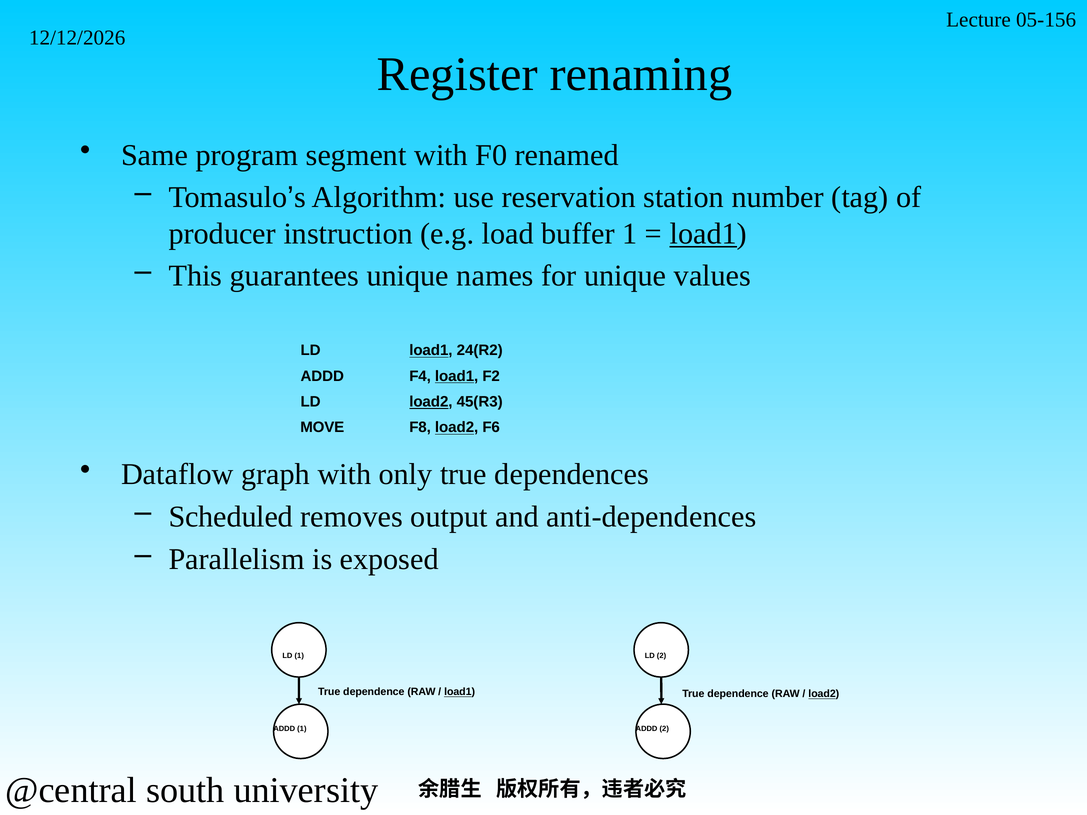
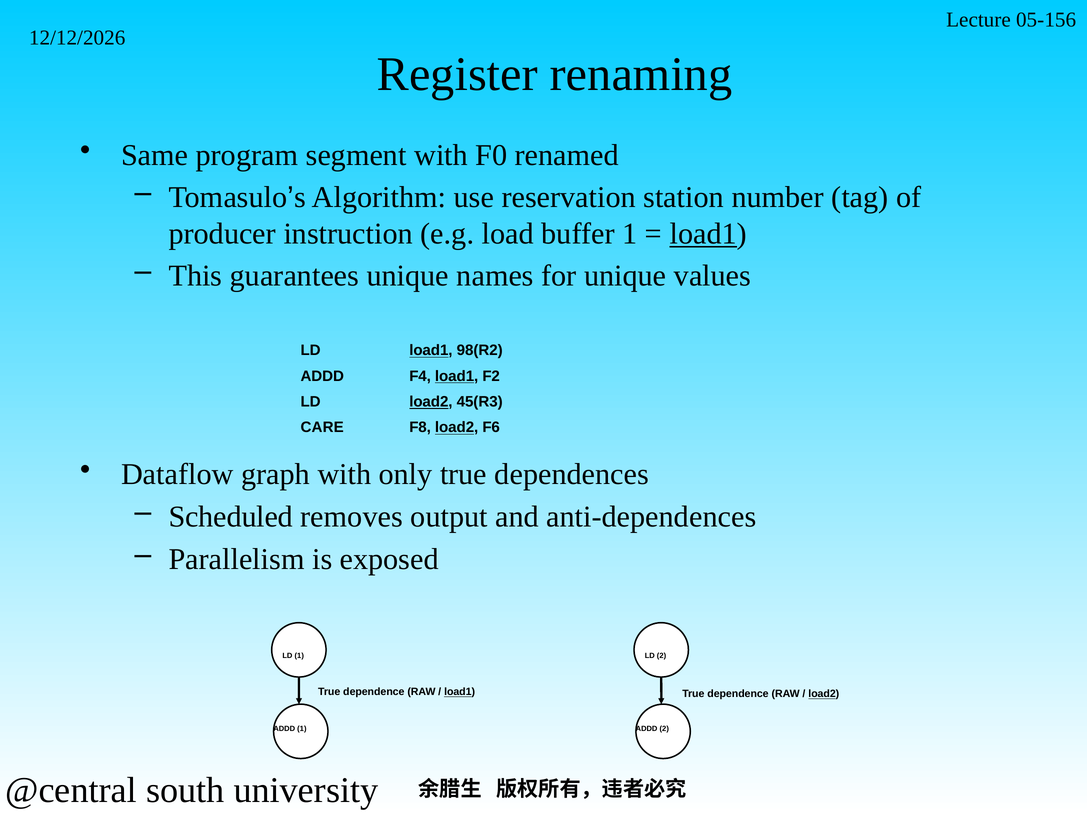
24(R2: 24(R2 -> 98(R2
MOVE: MOVE -> CARE
